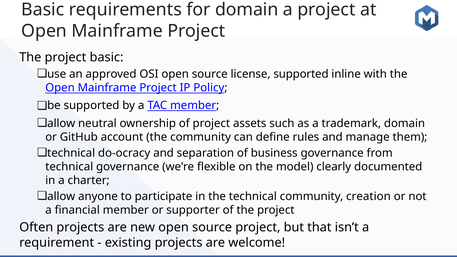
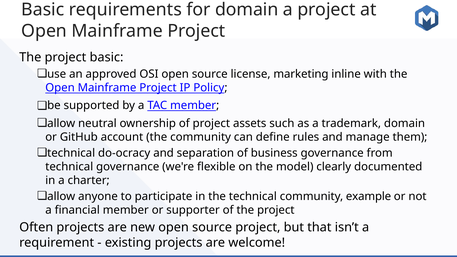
license supported: supported -> marketing
creation: creation -> example
